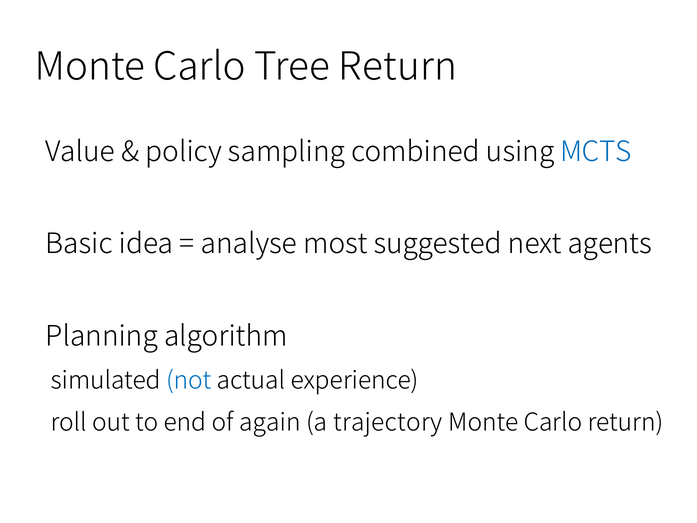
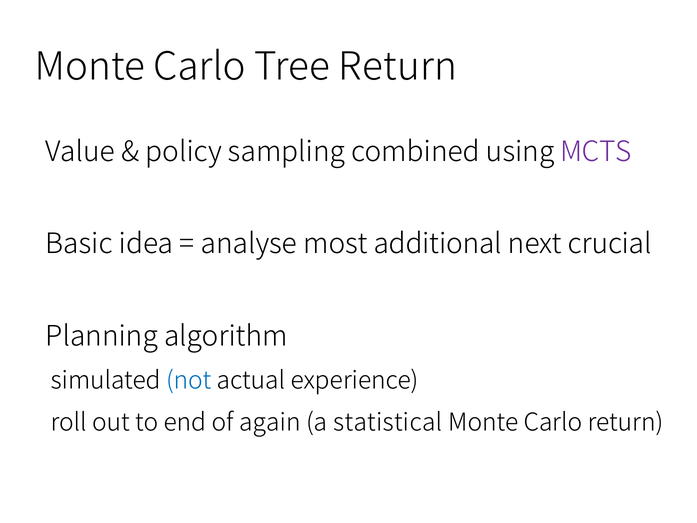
MCTS colour: blue -> purple
suggested: suggested -> additional
agents: agents -> crucial
trajectory: trajectory -> statistical
